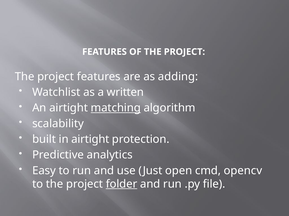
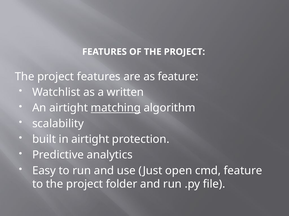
as adding: adding -> feature
cmd opencv: opencv -> feature
folder underline: present -> none
